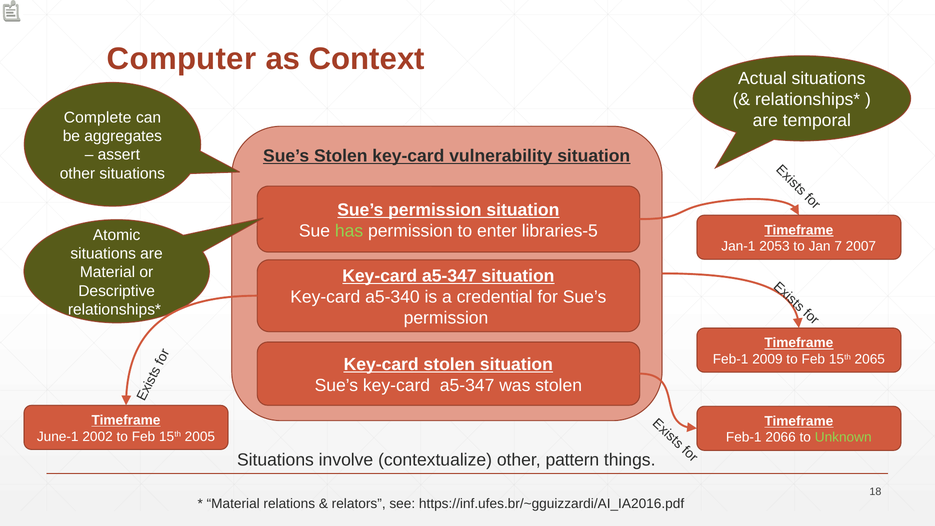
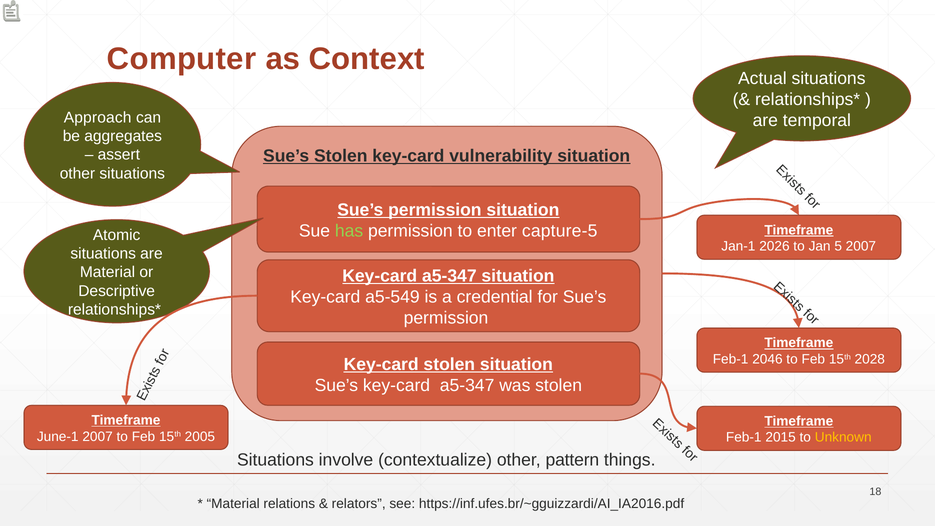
Complete: Complete -> Approach
libraries-5: libraries-5 -> capture-5
2053: 2053 -> 2026
7: 7 -> 5
a5-340: a5-340 -> a5-549
2009: 2009 -> 2046
2065: 2065 -> 2028
June-1 2002: 2002 -> 2007
2066: 2066 -> 2015
Unknown colour: light green -> yellow
